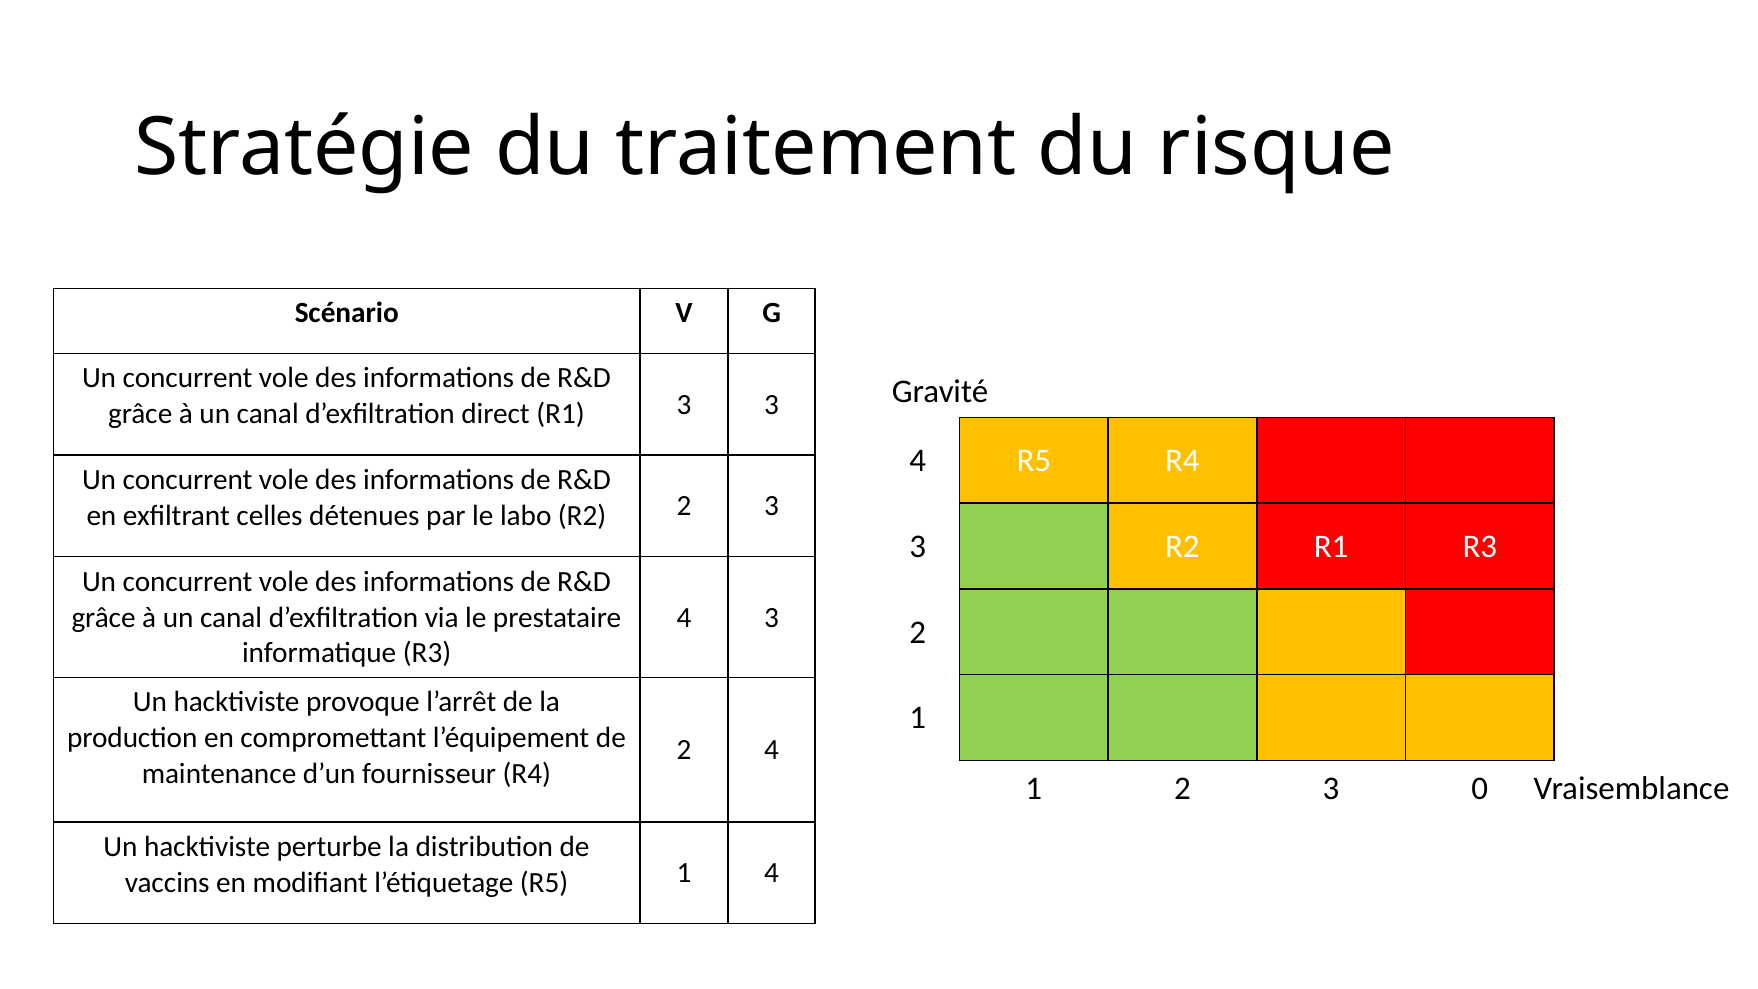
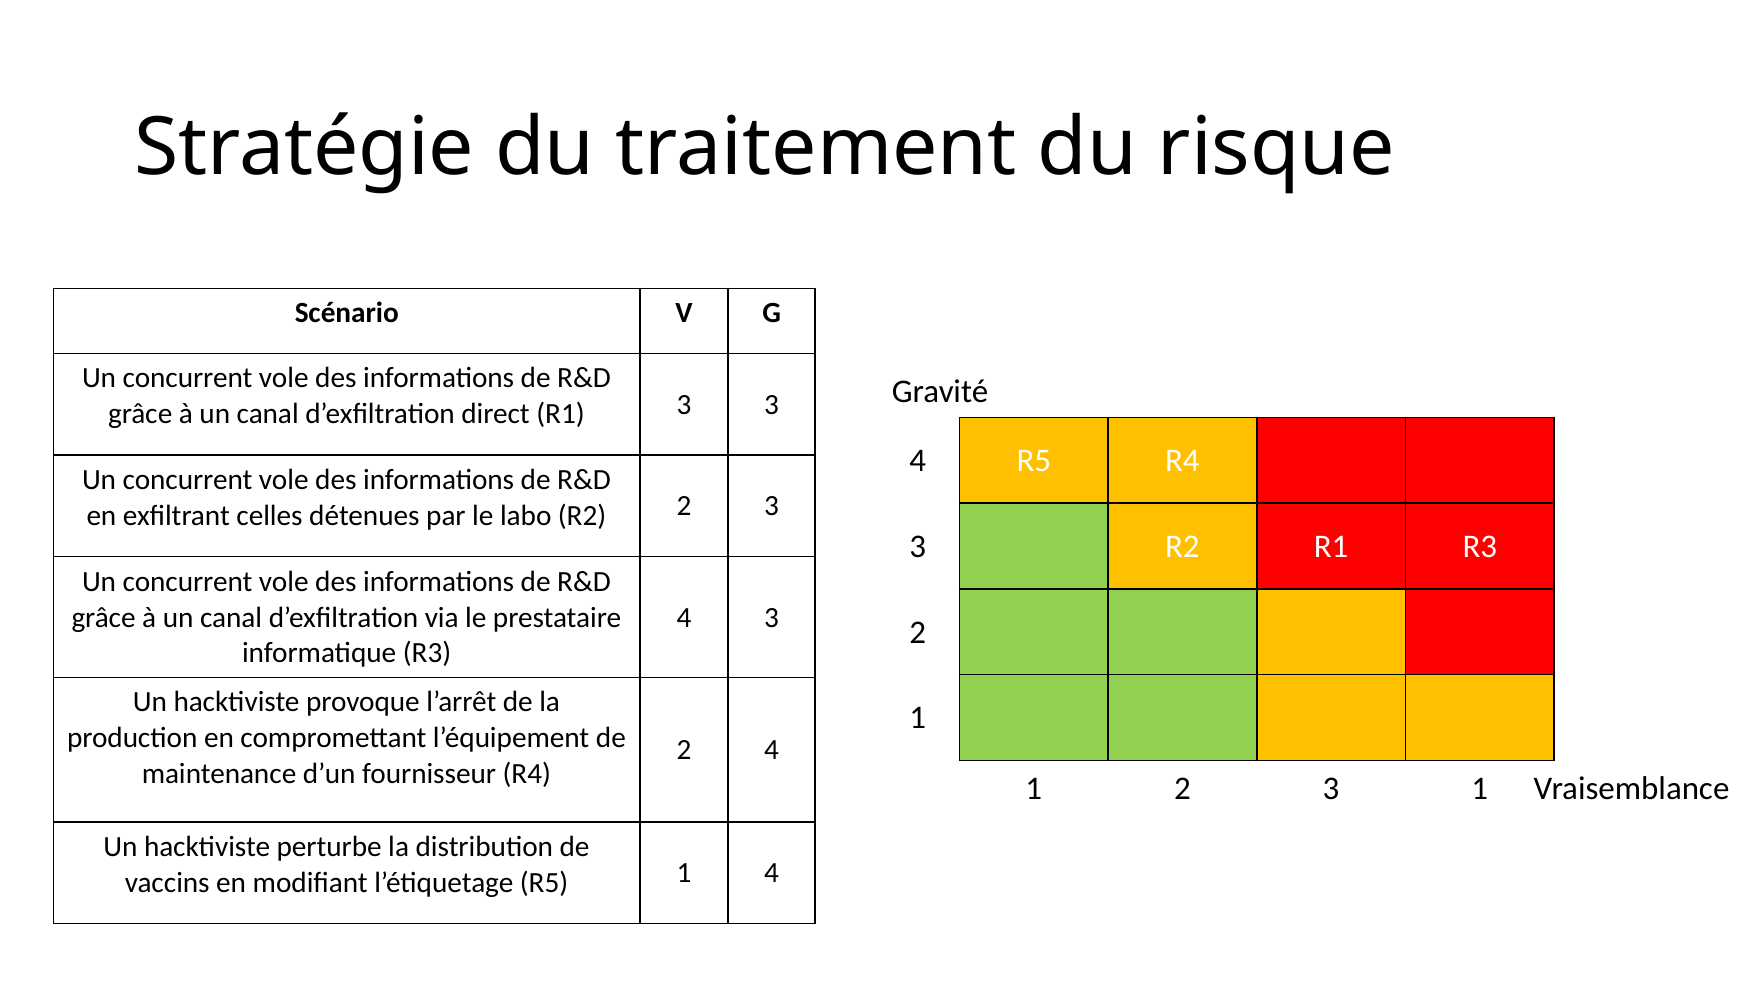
3 0: 0 -> 1
